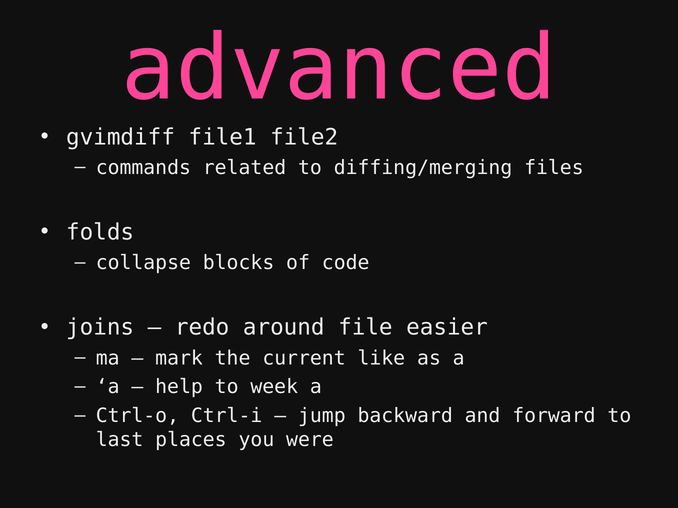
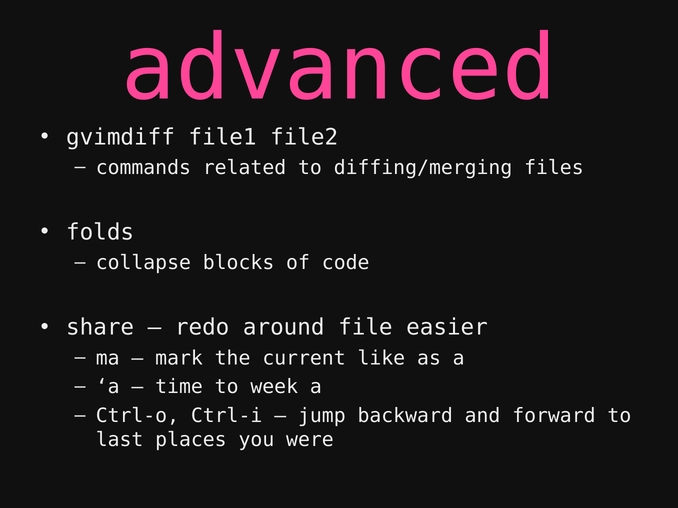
joins: joins -> share
help: help -> time
